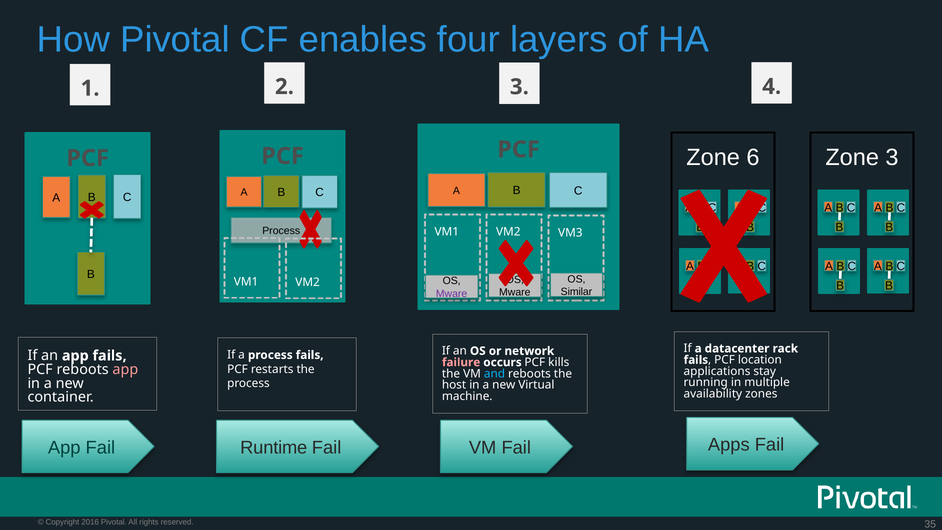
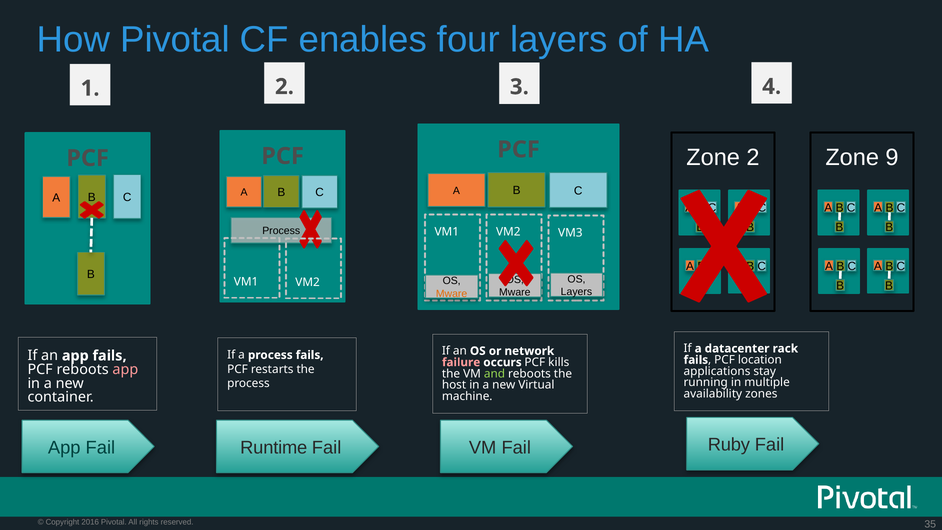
Zone 6: 6 -> 2
Zone 3: 3 -> 9
Similar at (576, 292): Similar -> Layers
Mware at (452, 294) colour: purple -> orange
and colour: light blue -> light green
Apps: Apps -> Ruby
